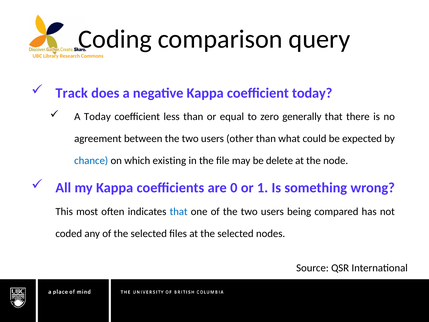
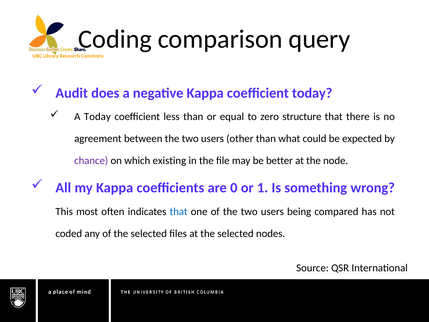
Track: Track -> Audit
generally: generally -> structure
chance colour: blue -> purple
delete: delete -> better
